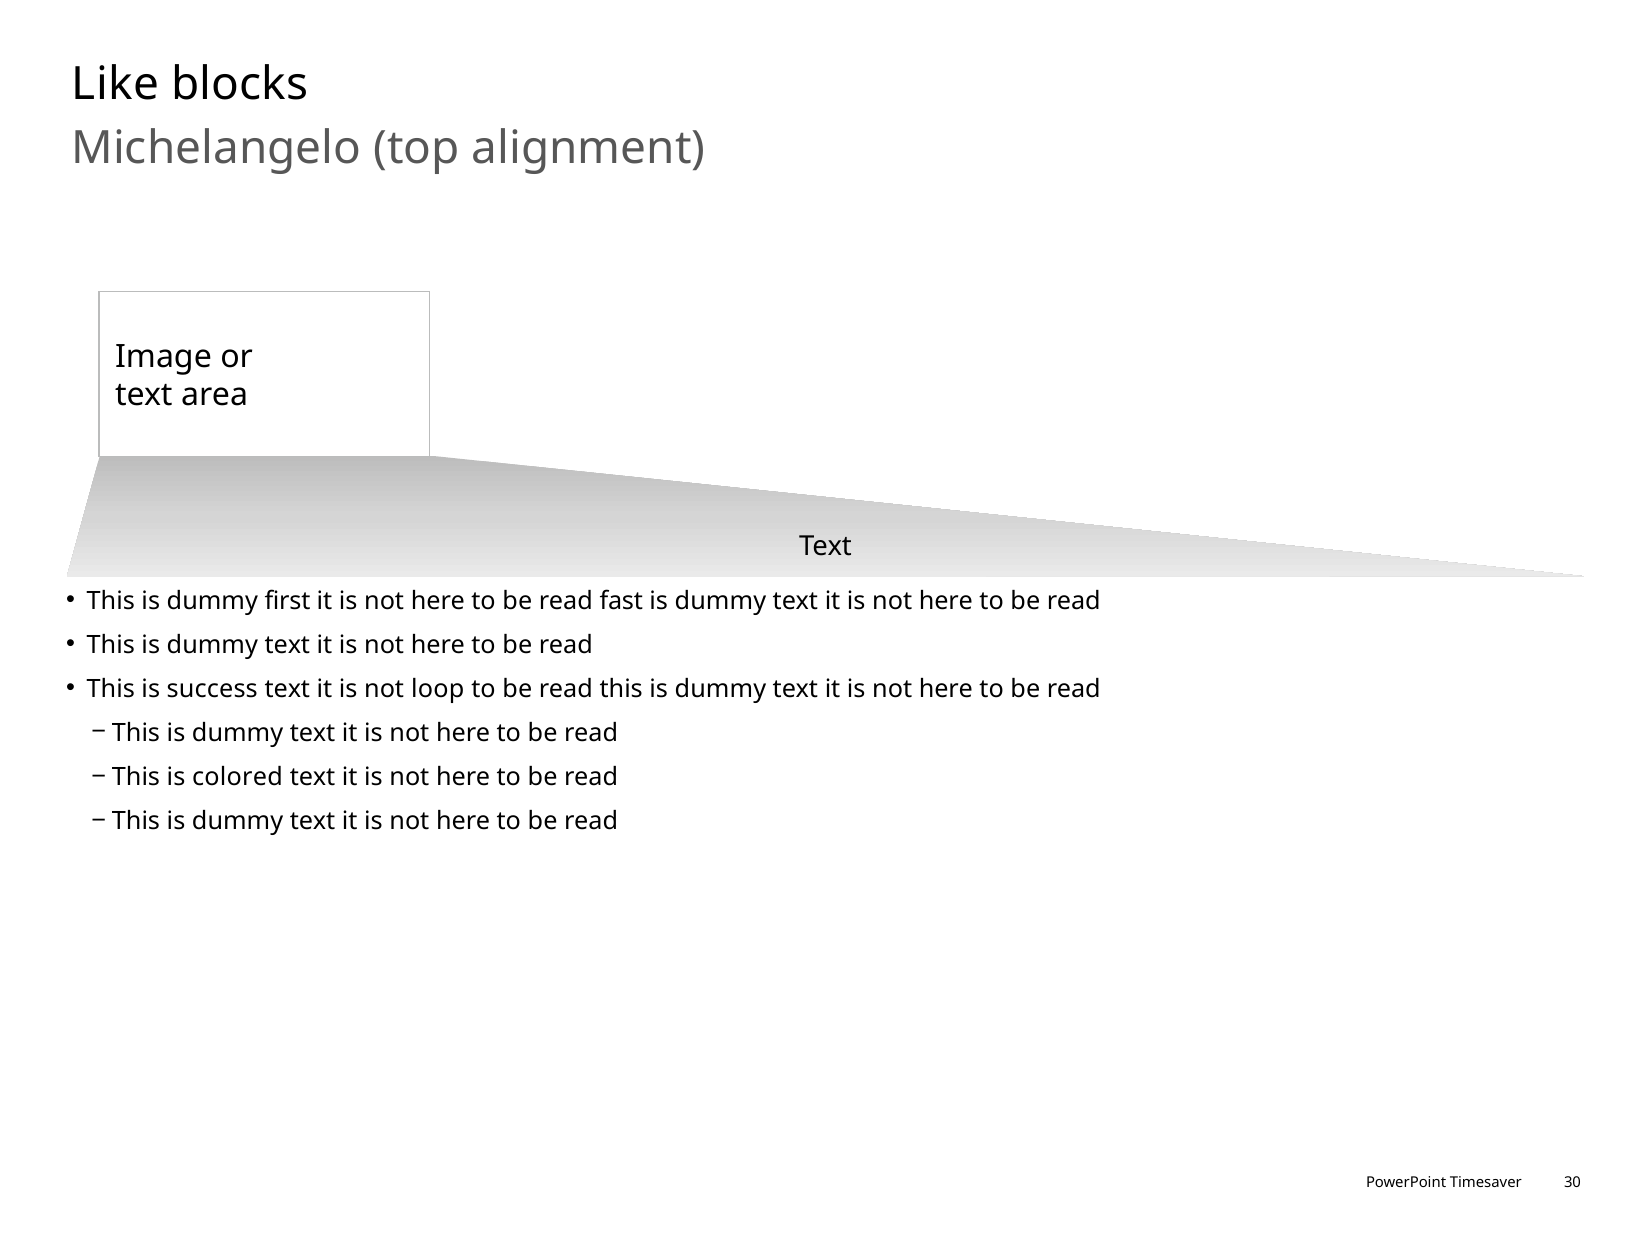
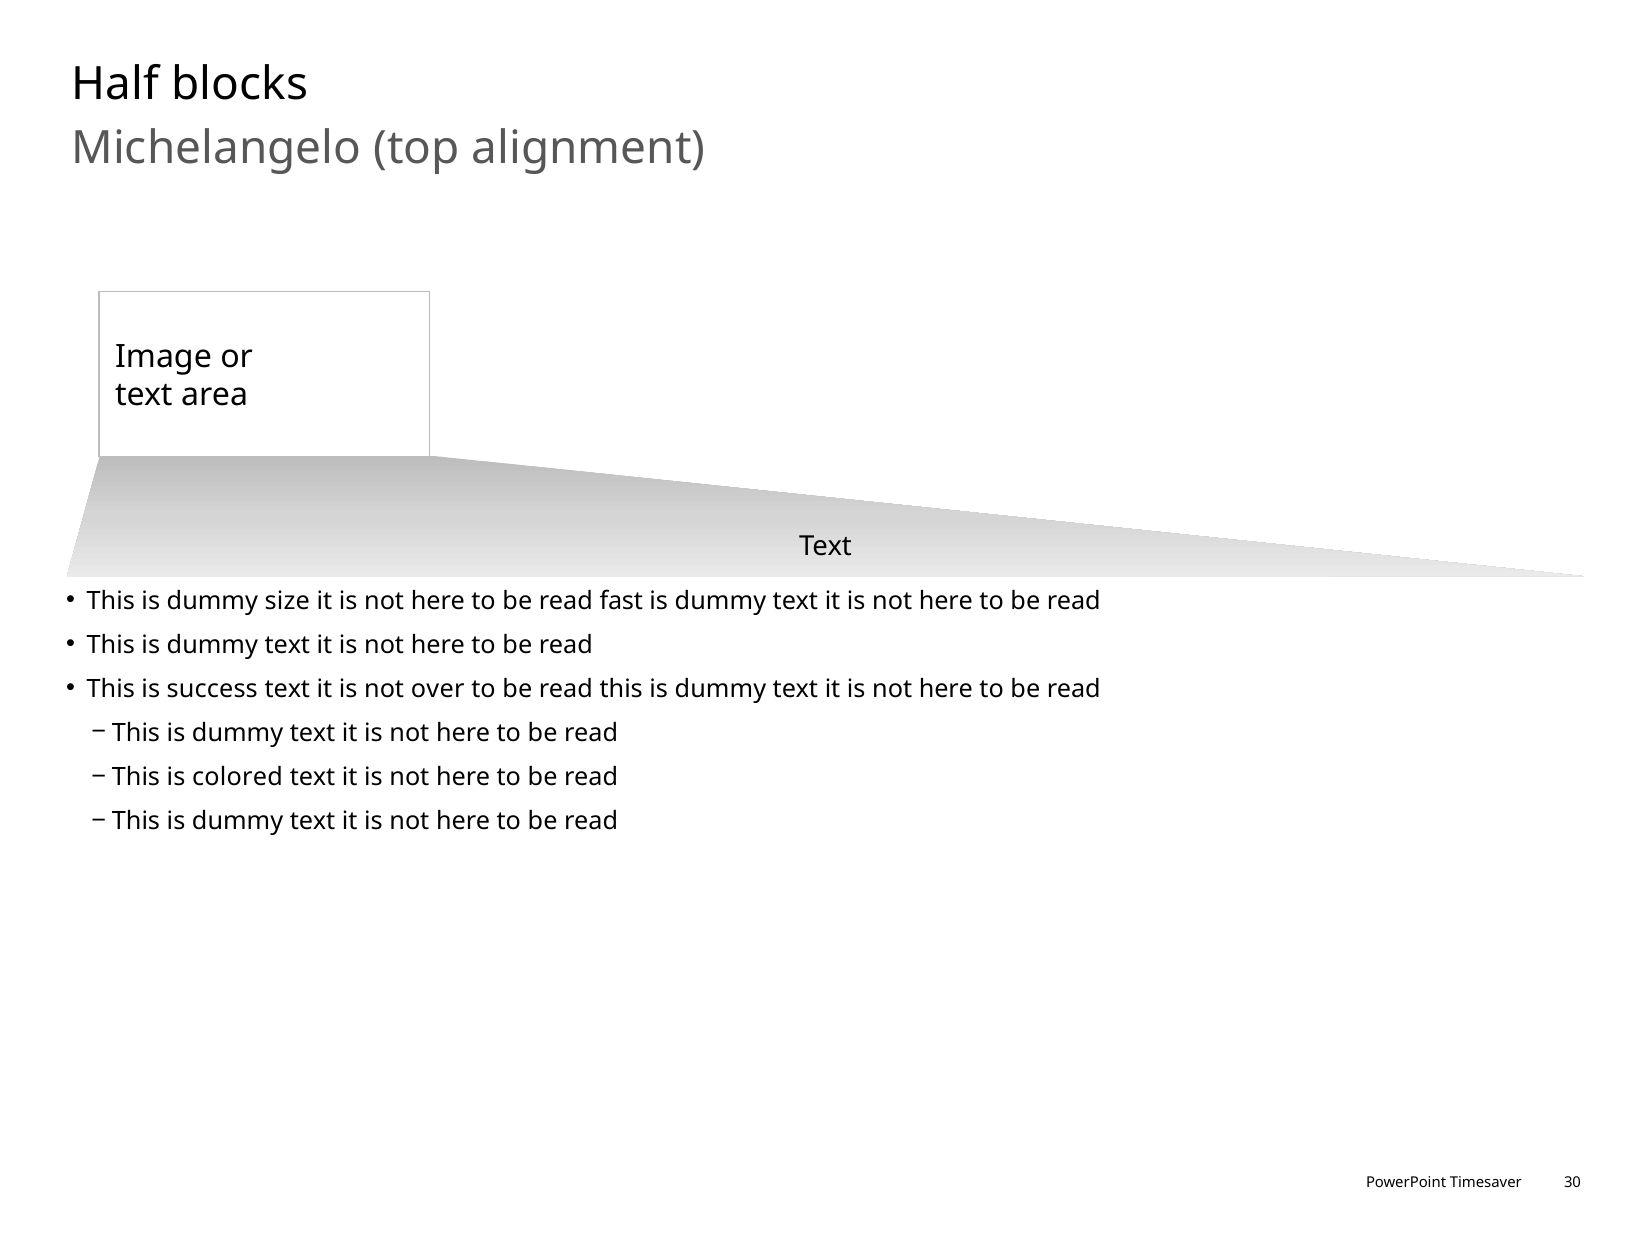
Like: Like -> Half
first: first -> size
loop: loop -> over
